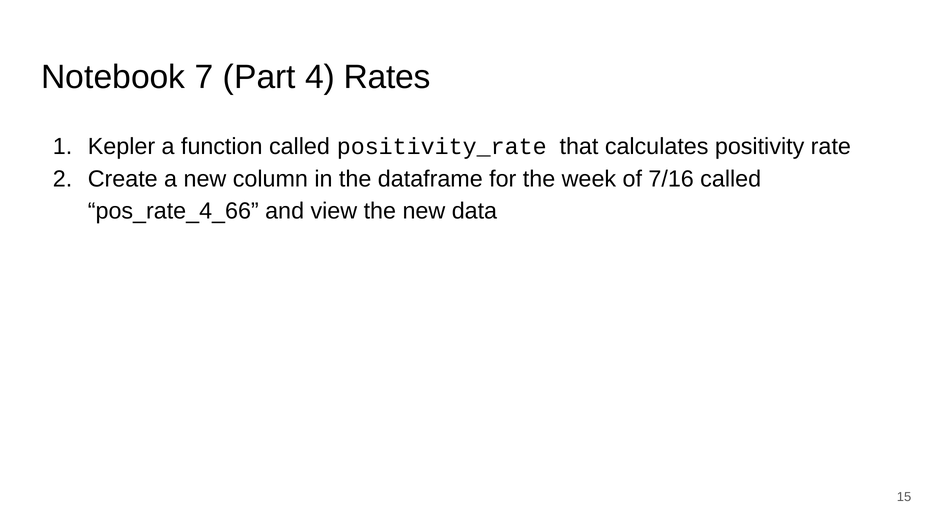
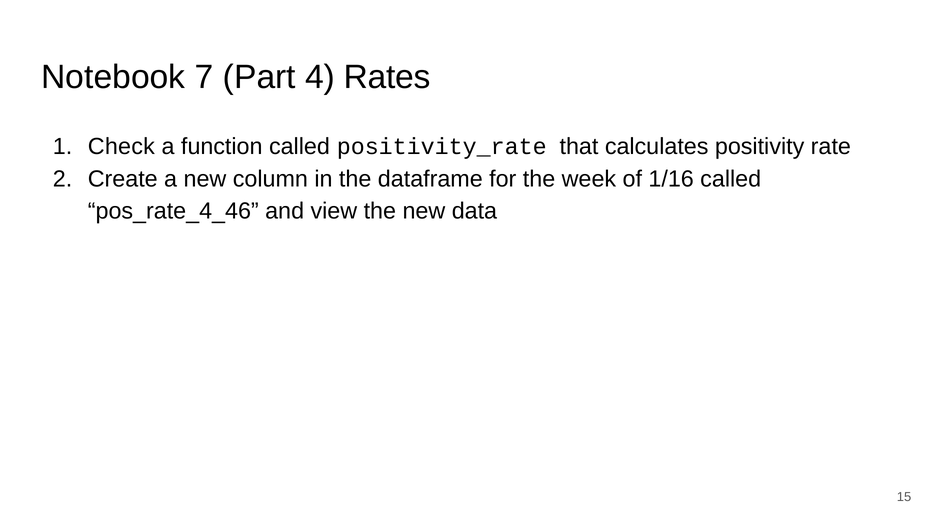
Kepler: Kepler -> Check
7/16: 7/16 -> 1/16
pos_rate_4_66: pos_rate_4_66 -> pos_rate_4_46
